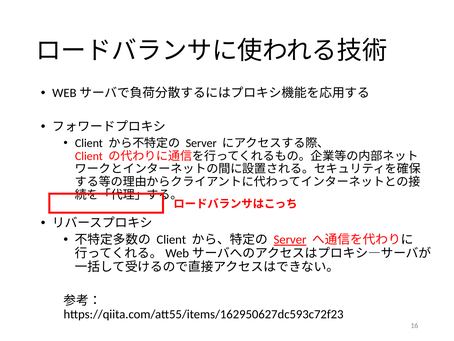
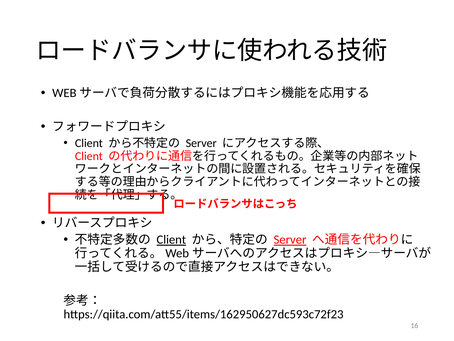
Client at (171, 239) underline: none -> present
